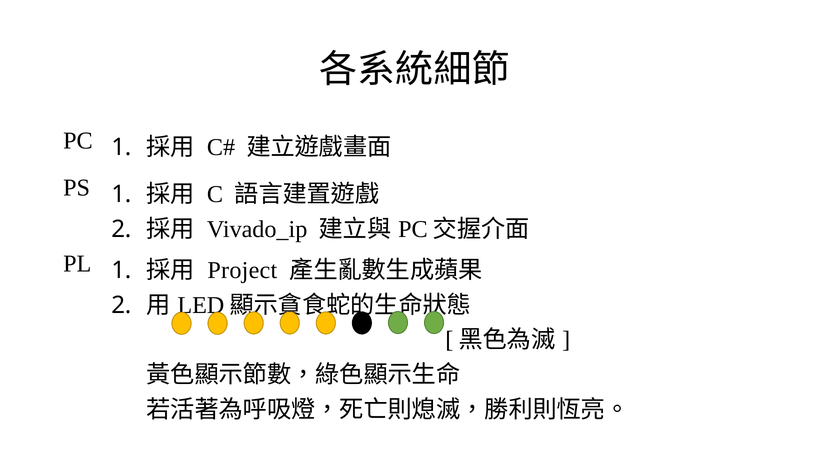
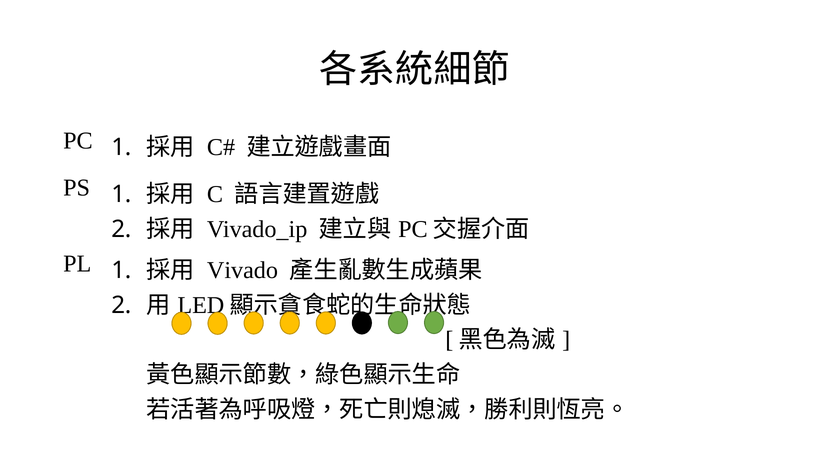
Project: Project -> Vivado
